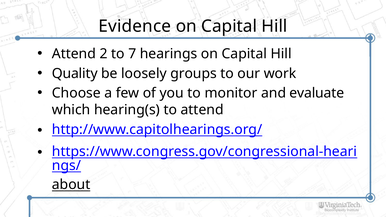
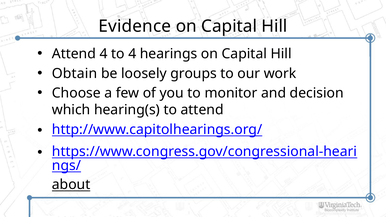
Attend 2: 2 -> 4
to 7: 7 -> 4
Quality: Quality -> Obtain
evaluate: evaluate -> decision
